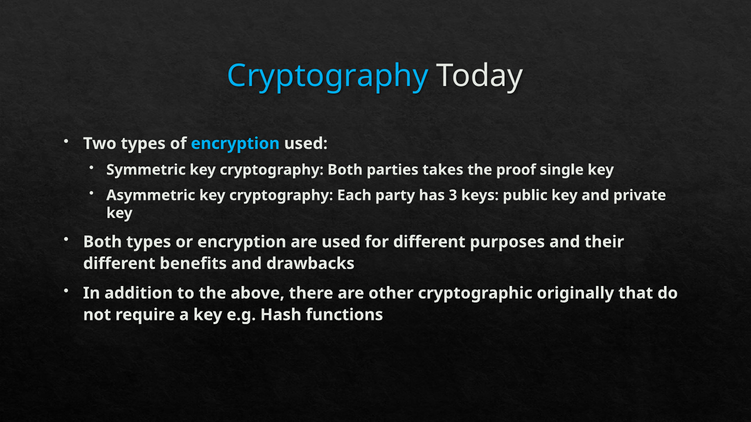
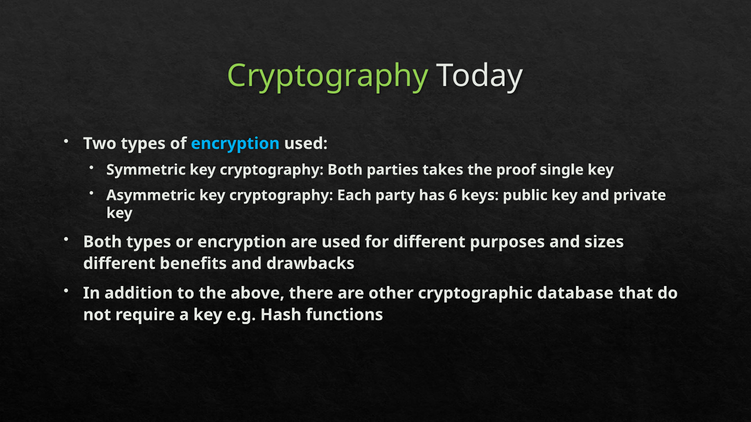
Cryptography at (328, 76) colour: light blue -> light green
3: 3 -> 6
their: their -> sizes
originally: originally -> database
